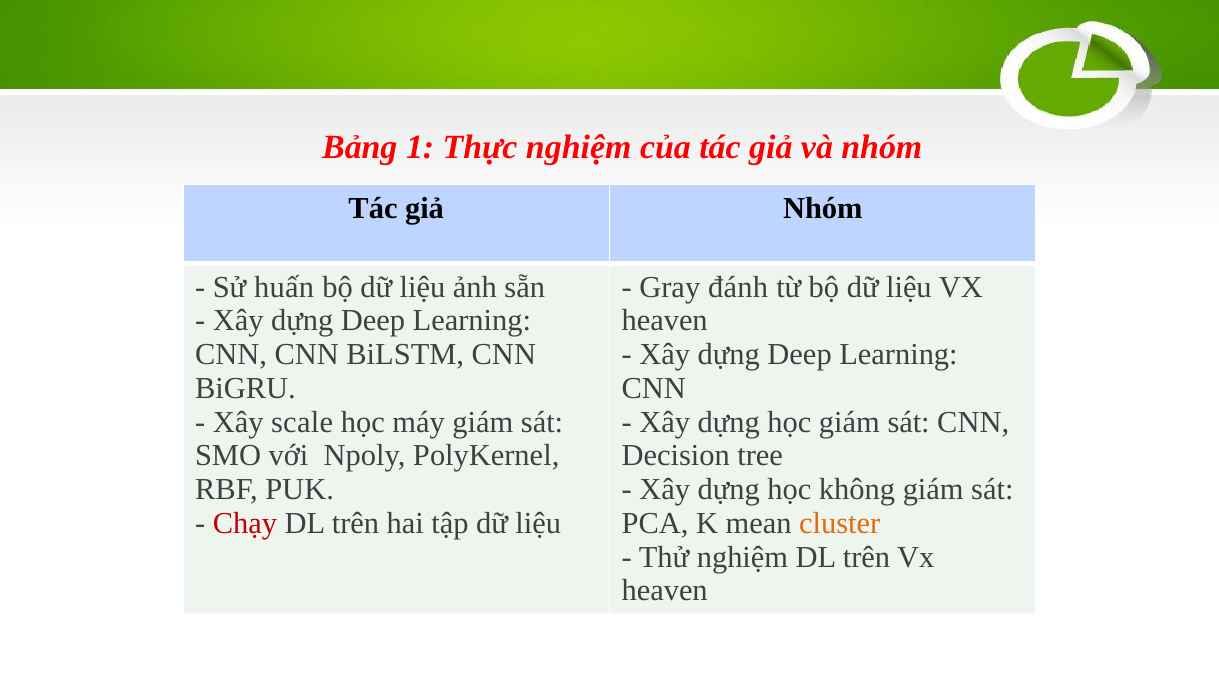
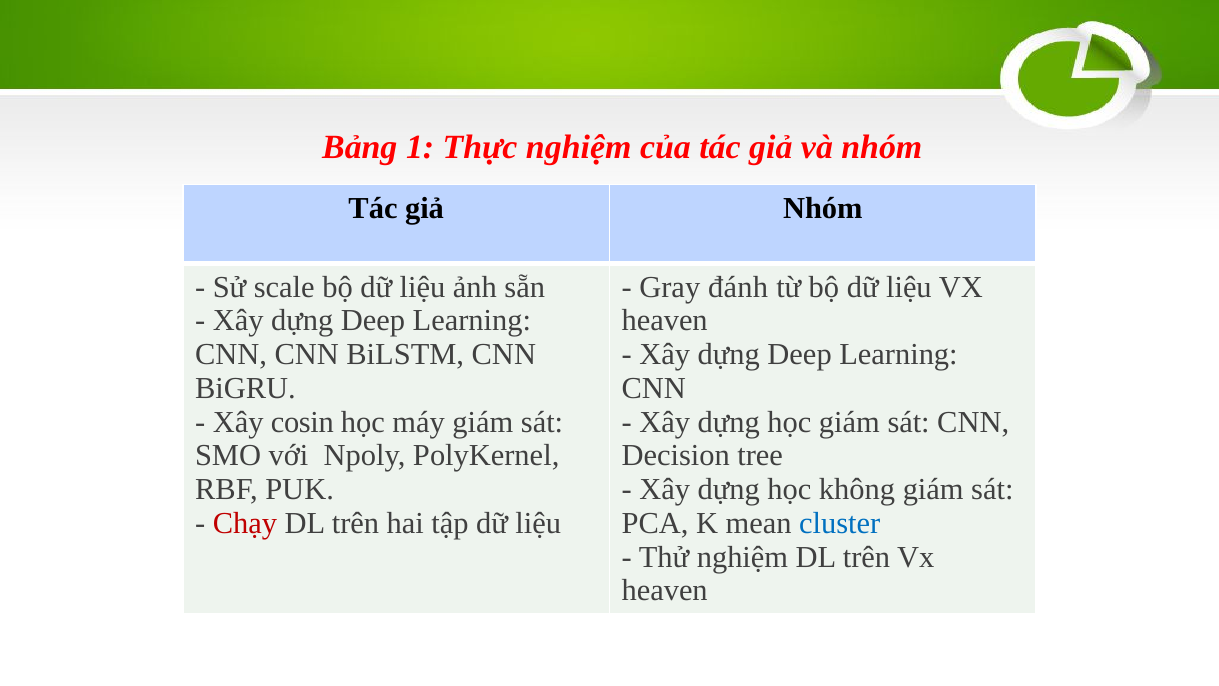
huấn: huấn -> scale
scale: scale -> cosin
cluster colour: orange -> blue
